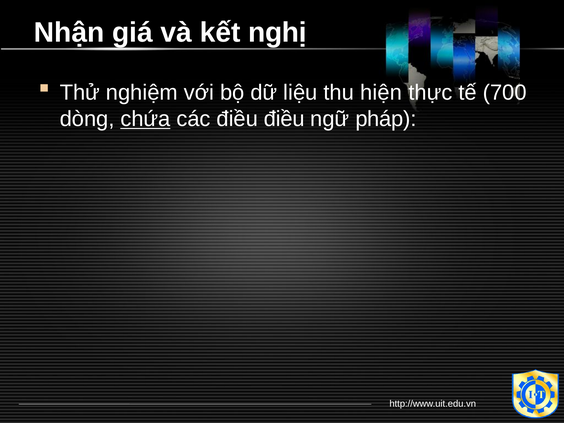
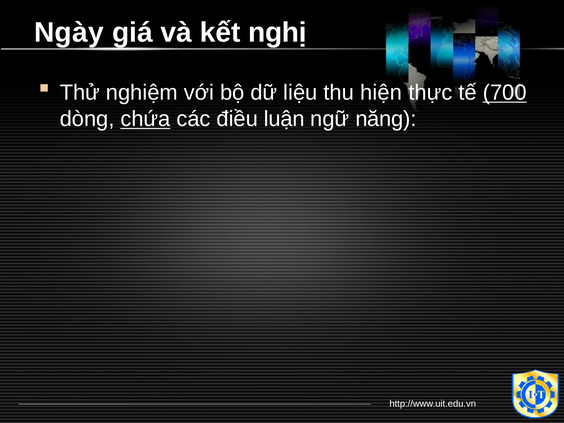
Nhận: Nhận -> Ngày
700 underline: none -> present
điều điều: điều -> luận
pháp: pháp -> năng
